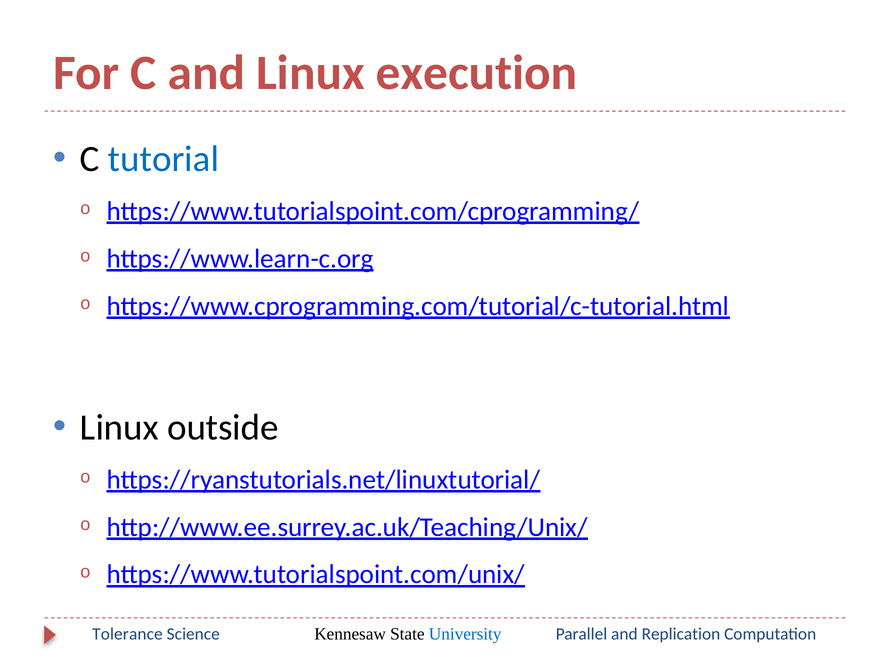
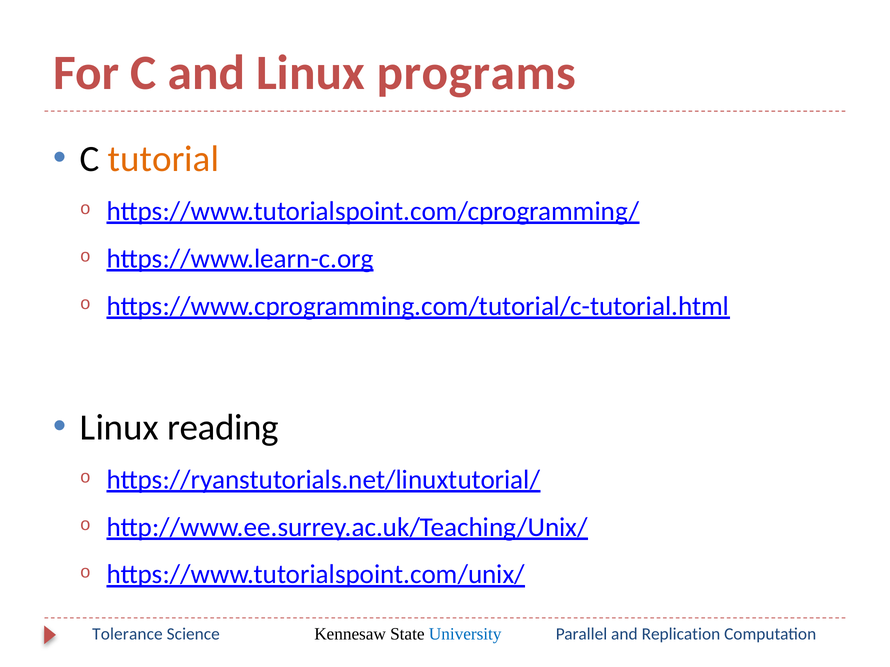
execution: execution -> programs
tutorial colour: blue -> orange
outside: outside -> reading
